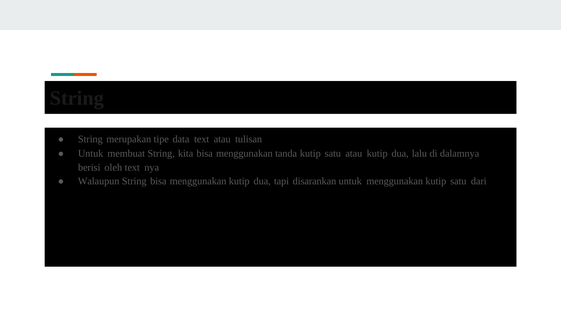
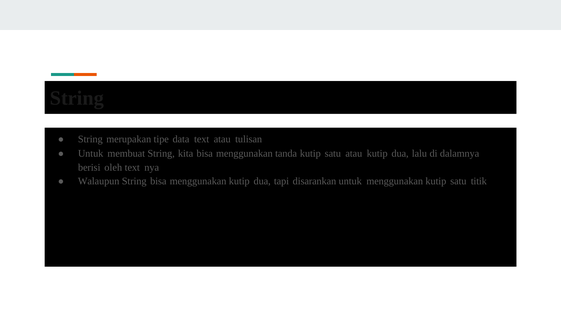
dari: dari -> titik
